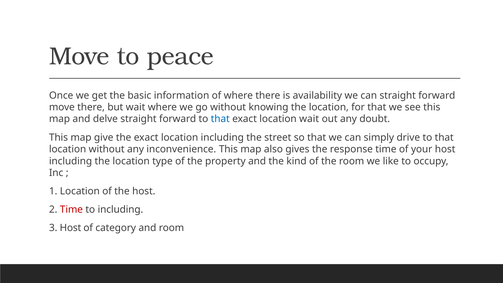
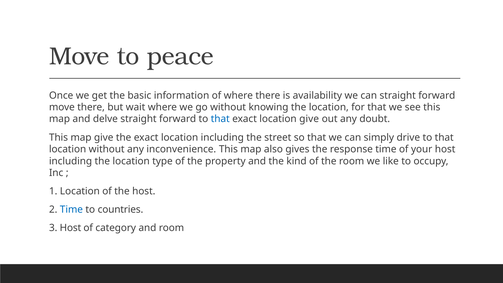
location wait: wait -> give
Time at (71, 210) colour: red -> blue
to including: including -> countries
